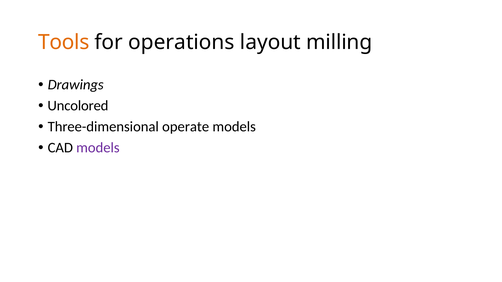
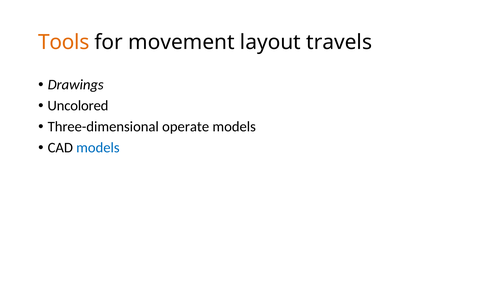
operations: operations -> movement
milling: milling -> travels
models at (98, 148) colour: purple -> blue
